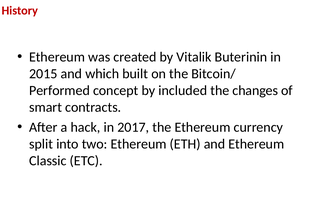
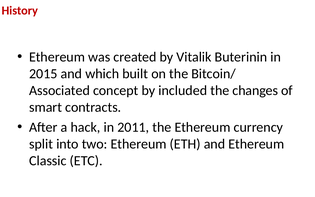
Performed: Performed -> Associated
2017: 2017 -> 2011
